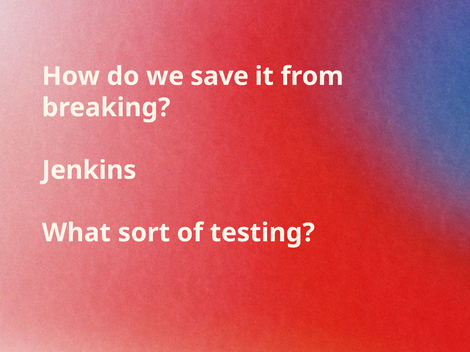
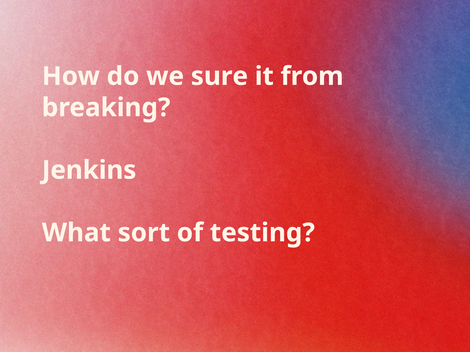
save: save -> sure
